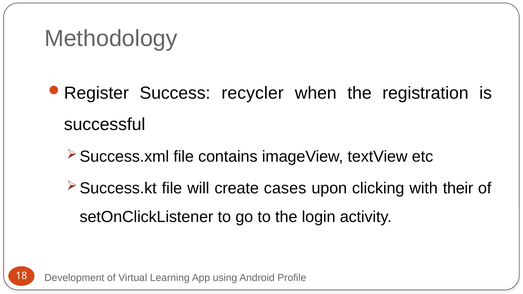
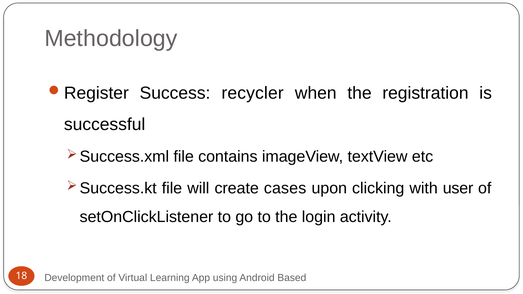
their: their -> user
Profile: Profile -> Based
